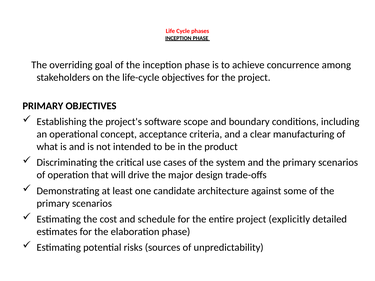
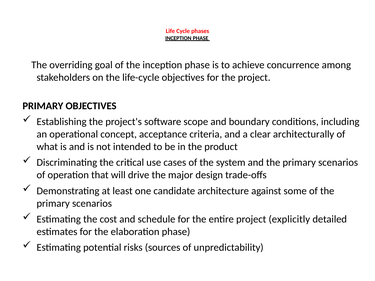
manufacturing: manufacturing -> architecturally
